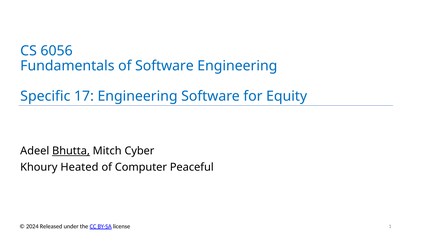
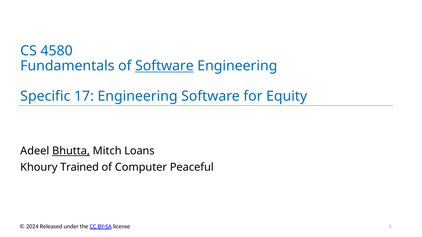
6056: 6056 -> 4580
Software at (164, 66) underline: none -> present
Cyber: Cyber -> Loans
Heated: Heated -> Trained
